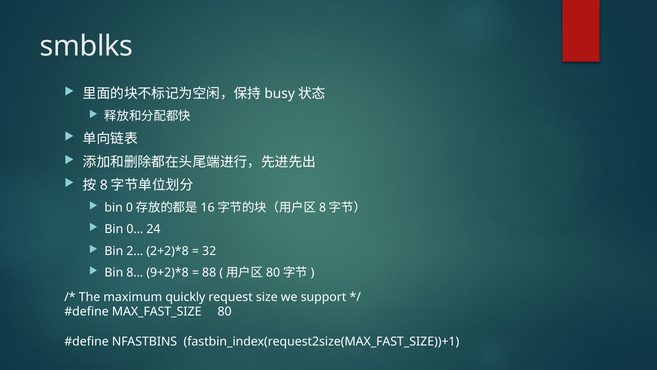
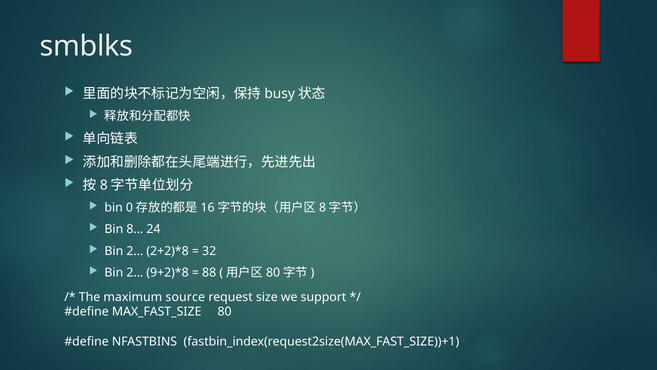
0…: 0… -> 8…
8… at (135, 272): 8… -> 2…
quickly: quickly -> source
